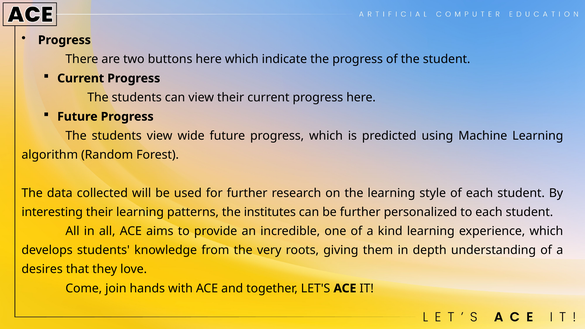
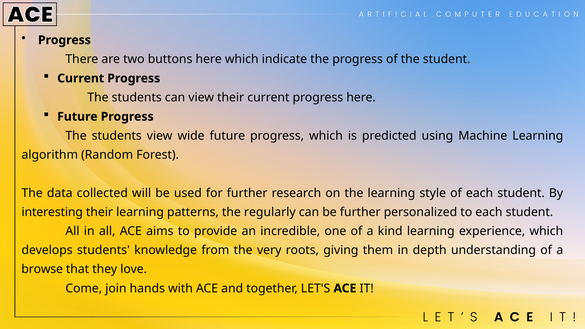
institutes: institutes -> regularly
desires: desires -> browse
